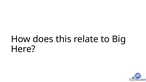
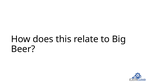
Here: Here -> Beer
